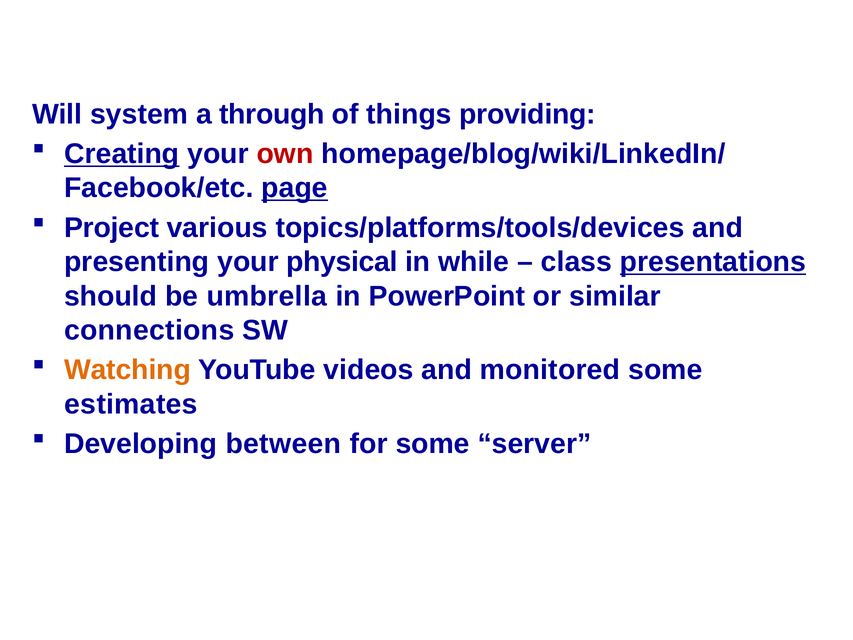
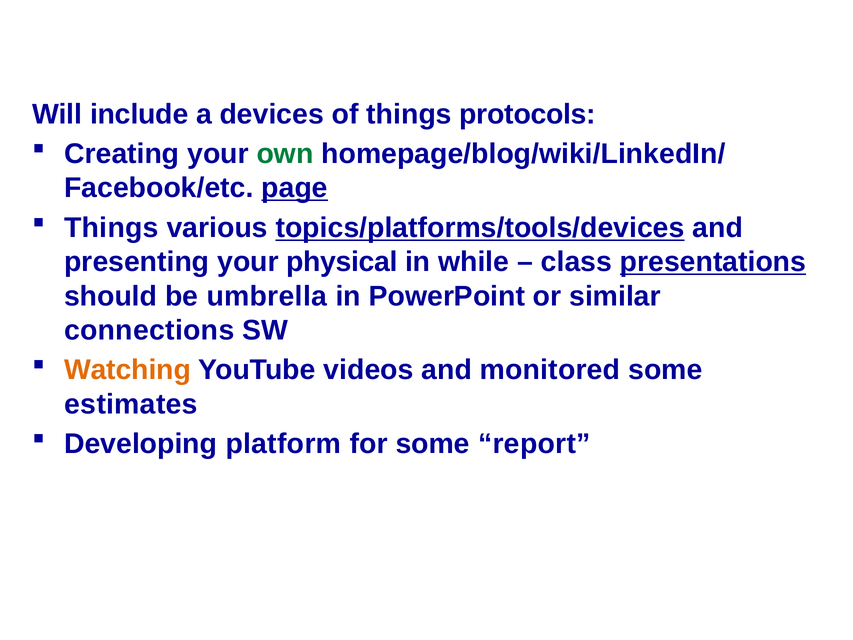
system: system -> include
through: through -> devices
providing: providing -> protocols
Creating underline: present -> none
own colour: red -> green
Project at (112, 228): Project -> Things
topics/platforms/tools/devices underline: none -> present
between: between -> platform
server: server -> report
